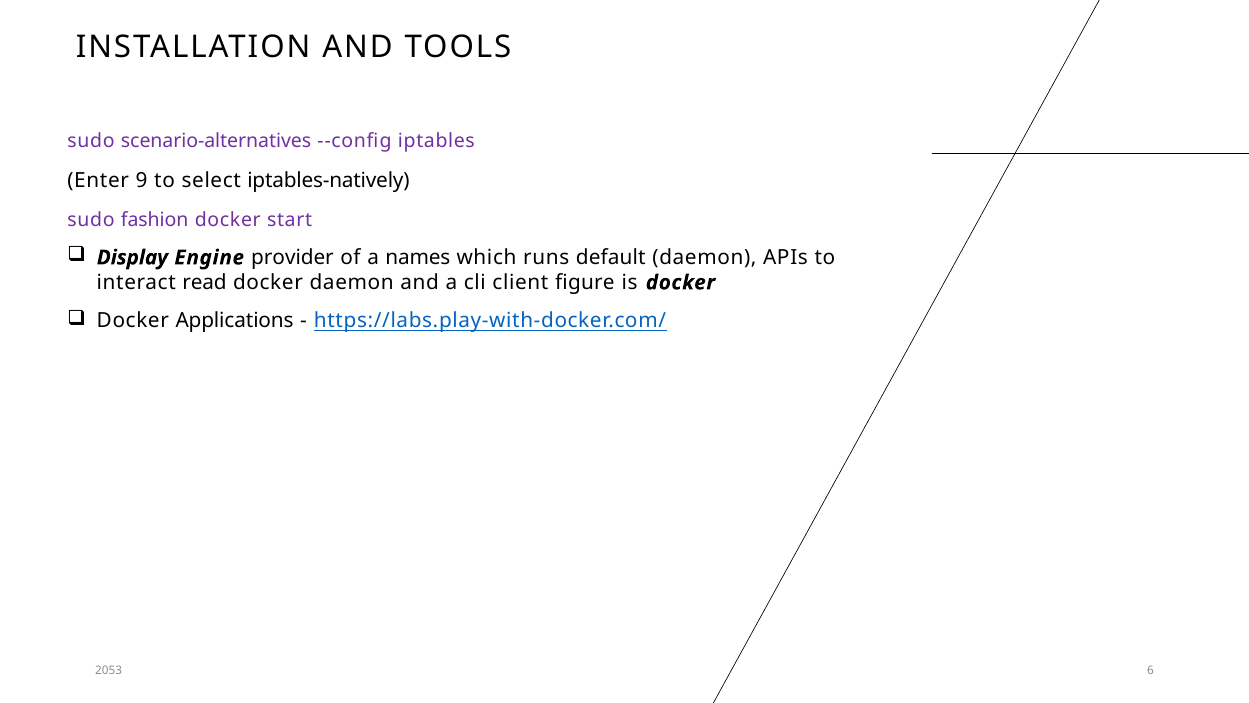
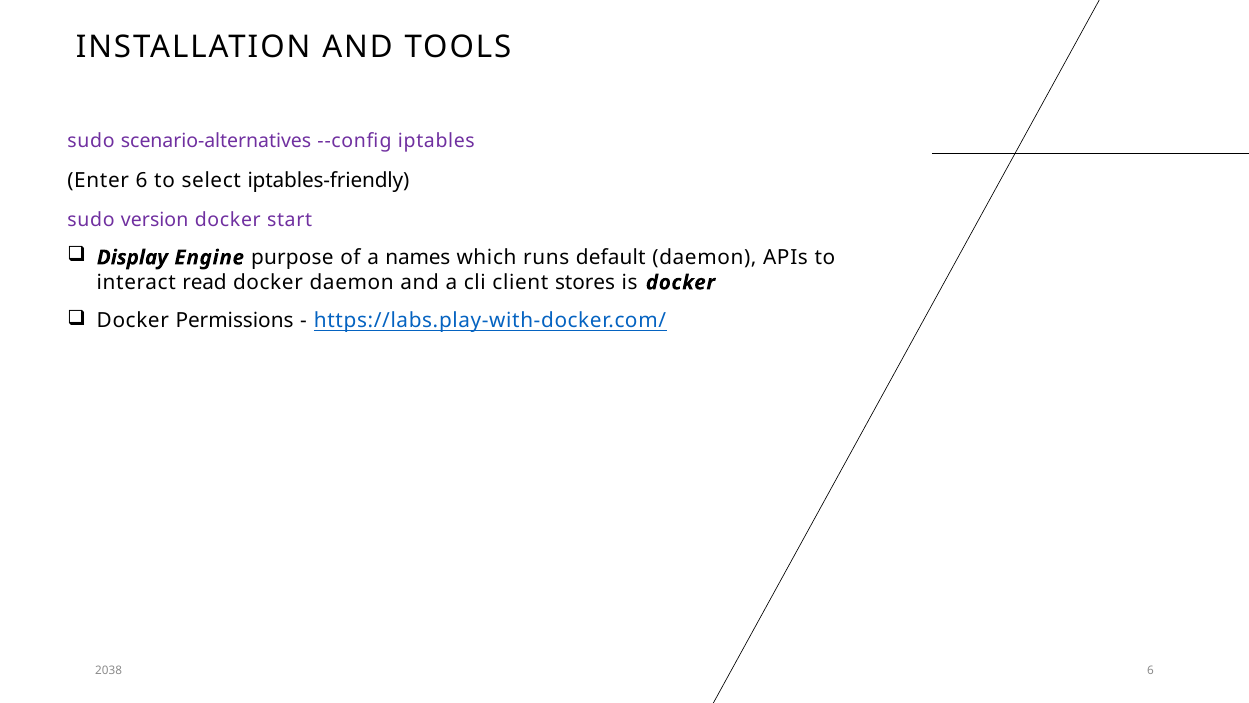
Enter 9: 9 -> 6
iptables-natively: iptables-natively -> iptables-friendly
fashion: fashion -> version
provider: provider -> purpose
figure: figure -> stores
Applications: Applications -> Permissions
2053: 2053 -> 2038
